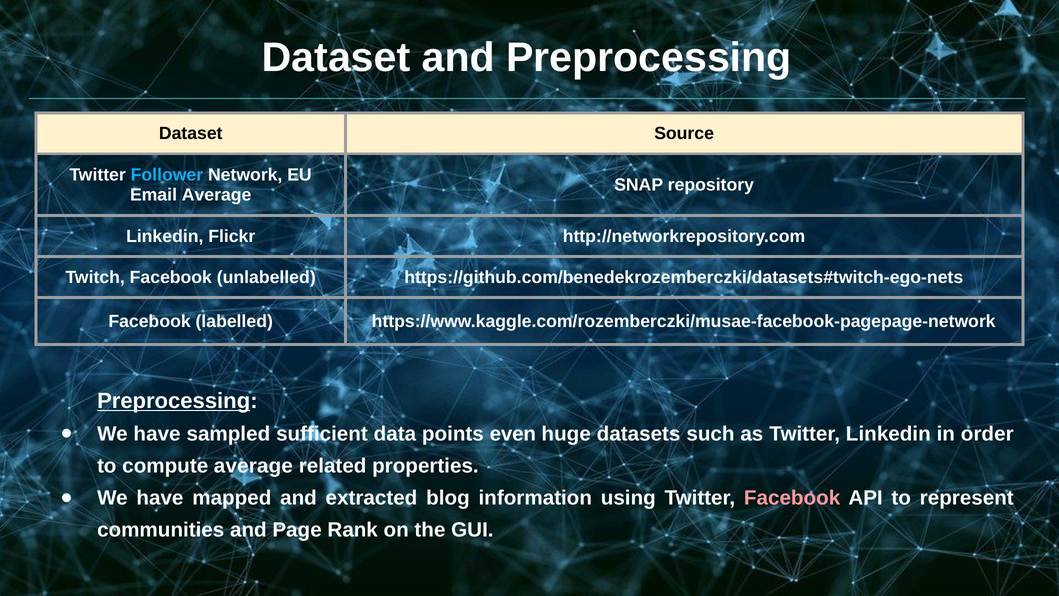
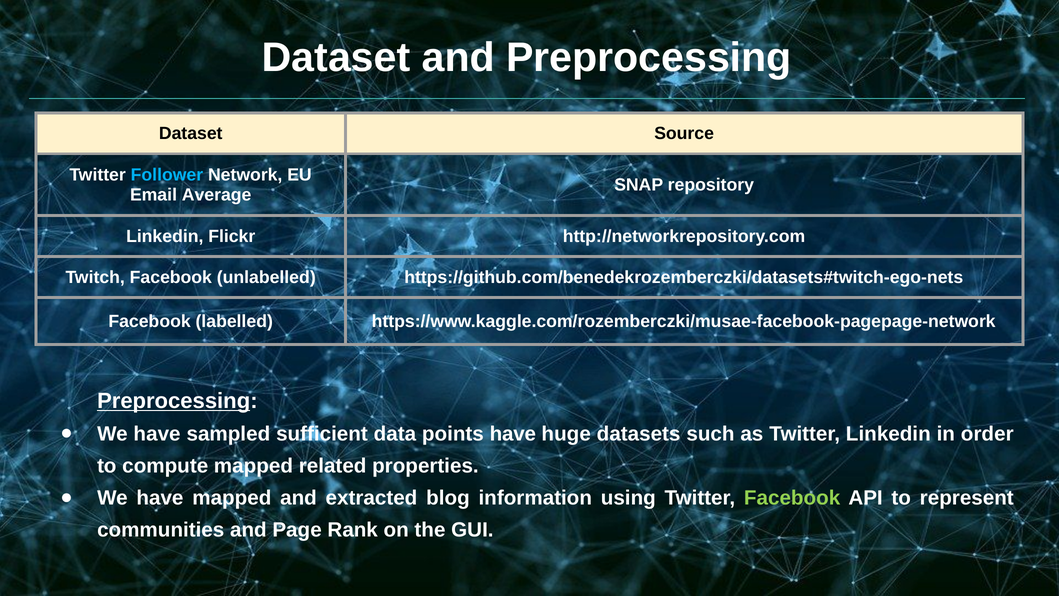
points even: even -> have
compute average: average -> mapped
Facebook at (792, 498) colour: pink -> light green
